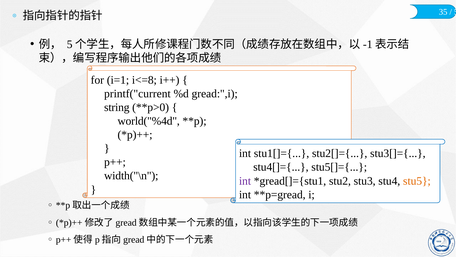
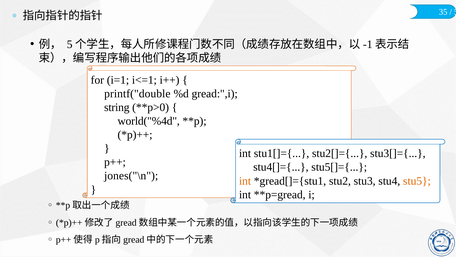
i<=8: i<=8 -> i<=1
printf("current: printf("current -> printf("double
width("\n: width("\n -> jones("\n
int at (245, 181) colour: purple -> orange
